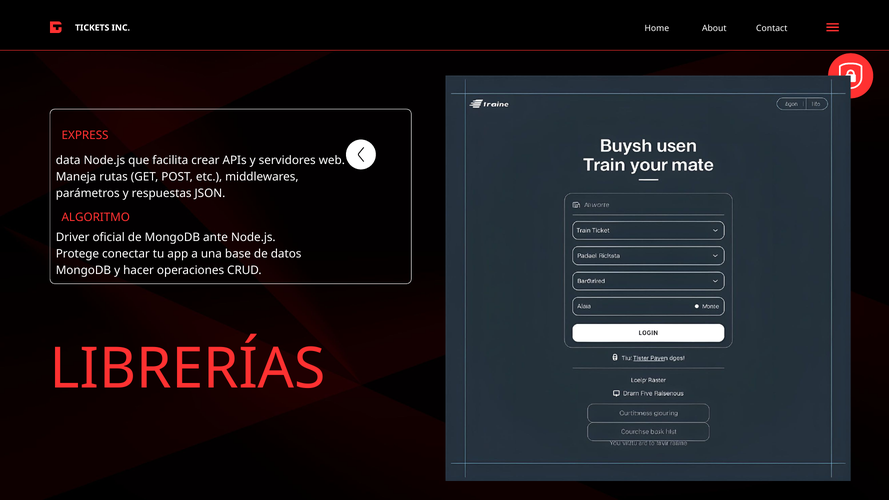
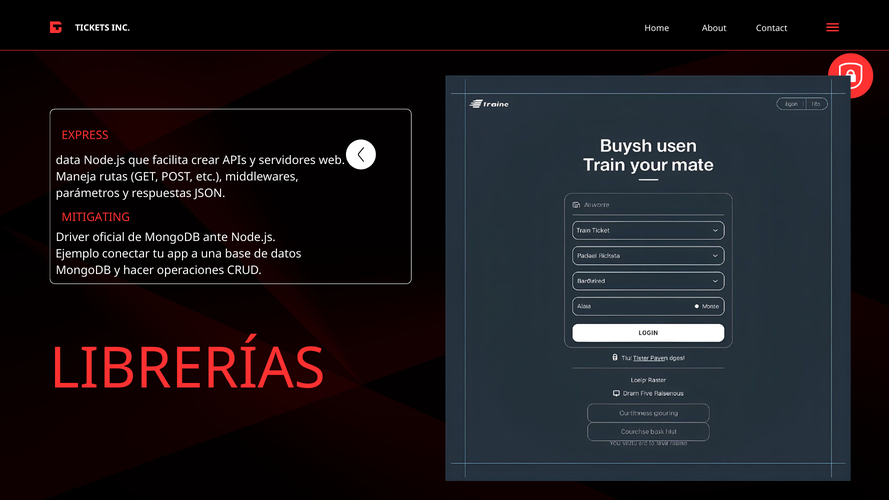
ALGORITMO: ALGORITMO -> MITIGATING
Protege: Protege -> Ejemplo
